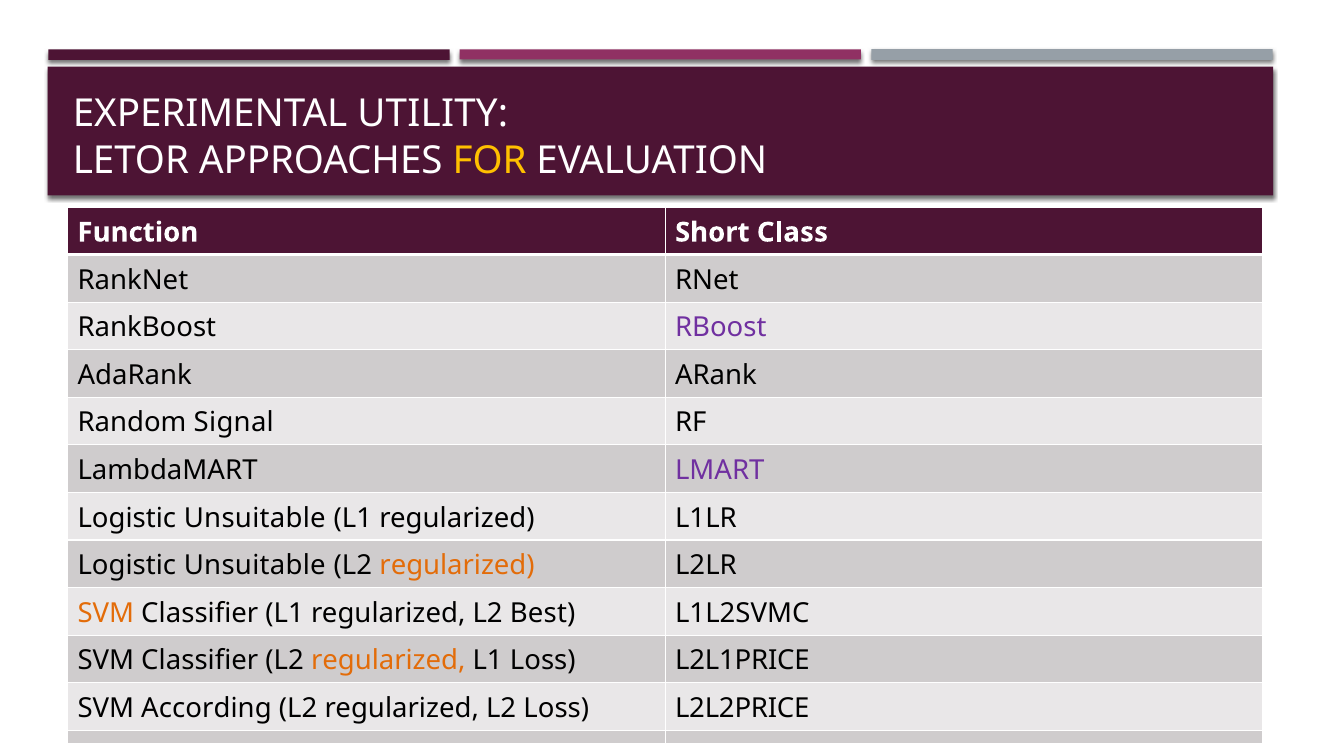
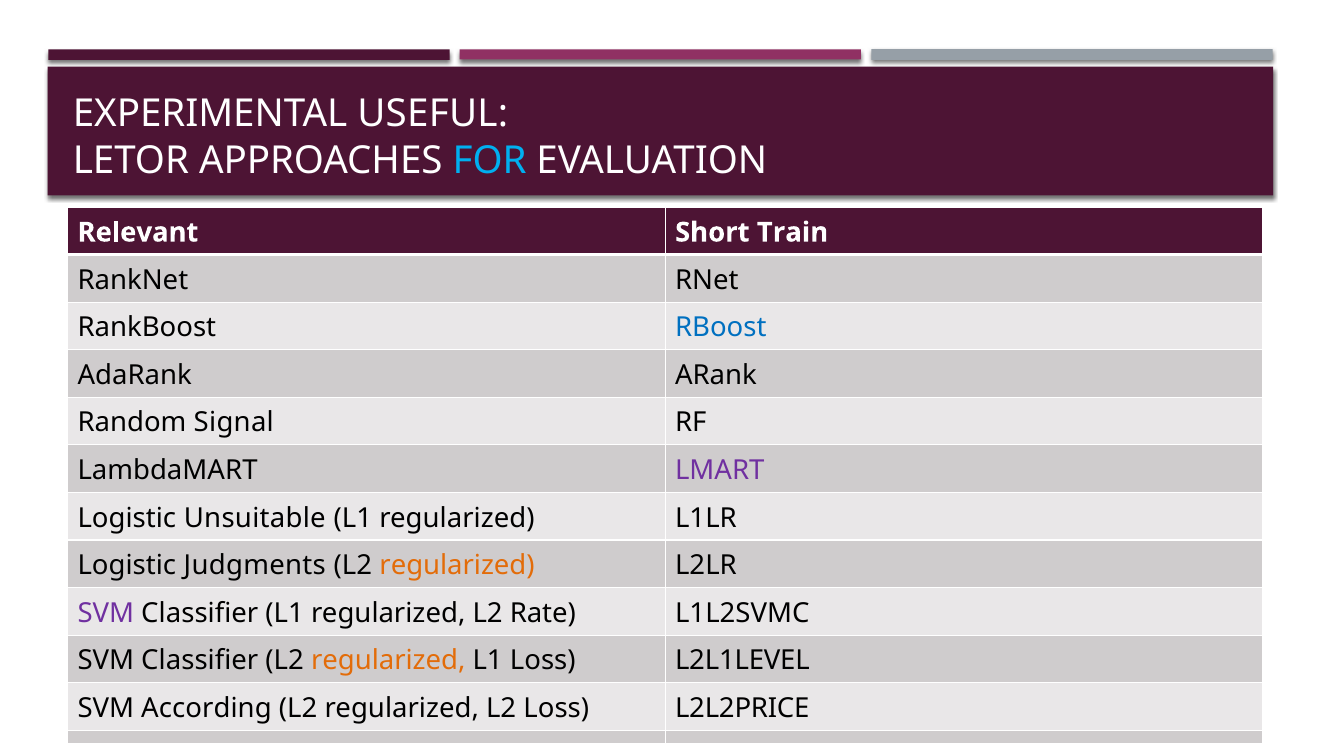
UTILITY: UTILITY -> USEFUL
FOR colour: yellow -> light blue
Function: Function -> Relevant
Class: Class -> Train
RBoost colour: purple -> blue
Unsuitable at (255, 566): Unsuitable -> Judgments
SVM at (106, 613) colour: orange -> purple
Best: Best -> Rate
L2L1PRICE: L2L1PRICE -> L2L1LEVEL
